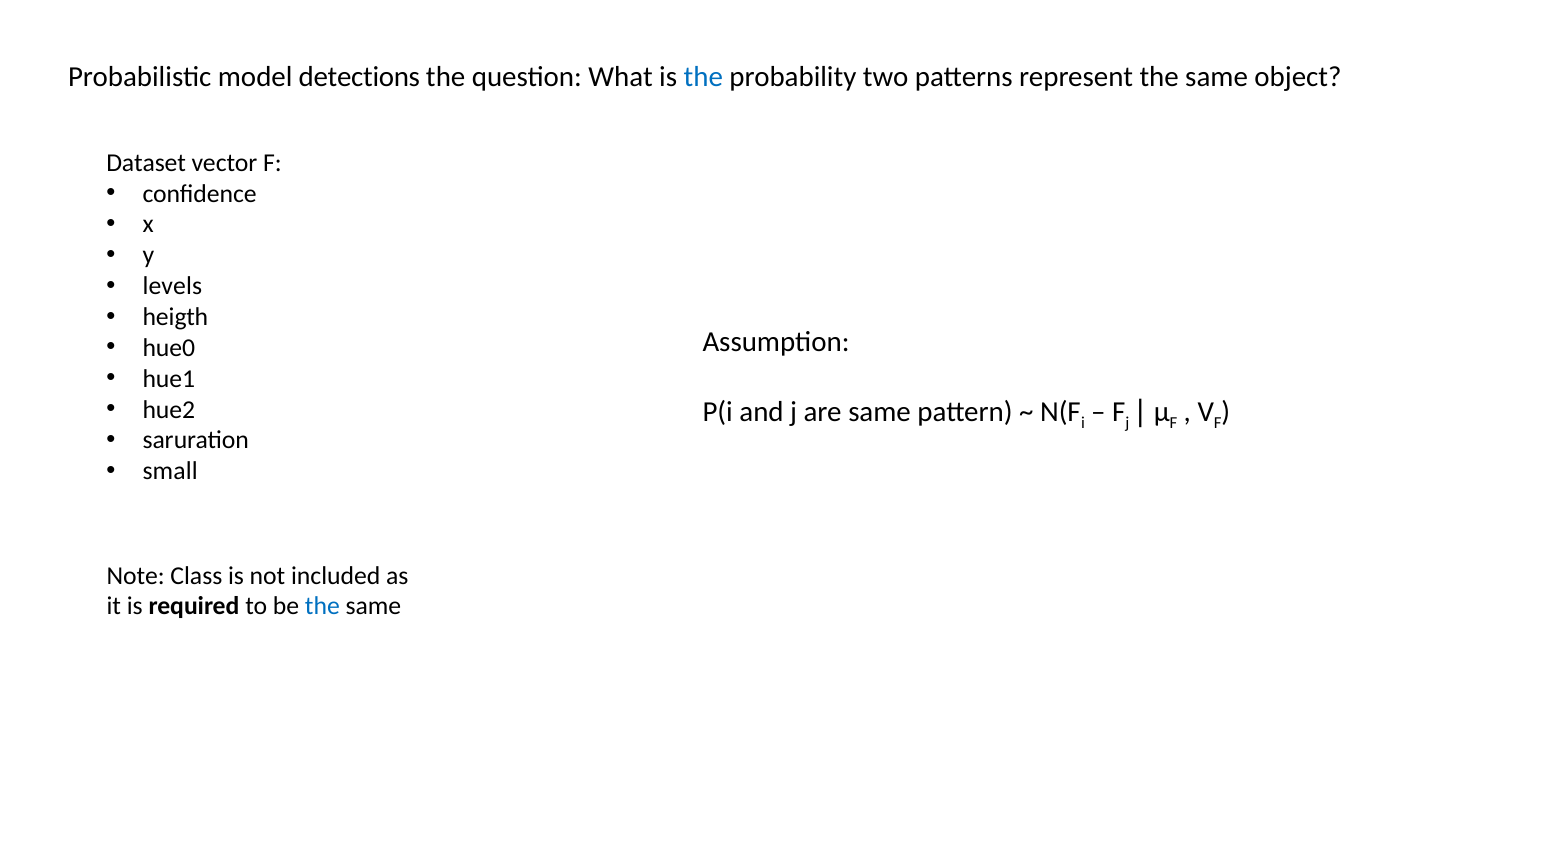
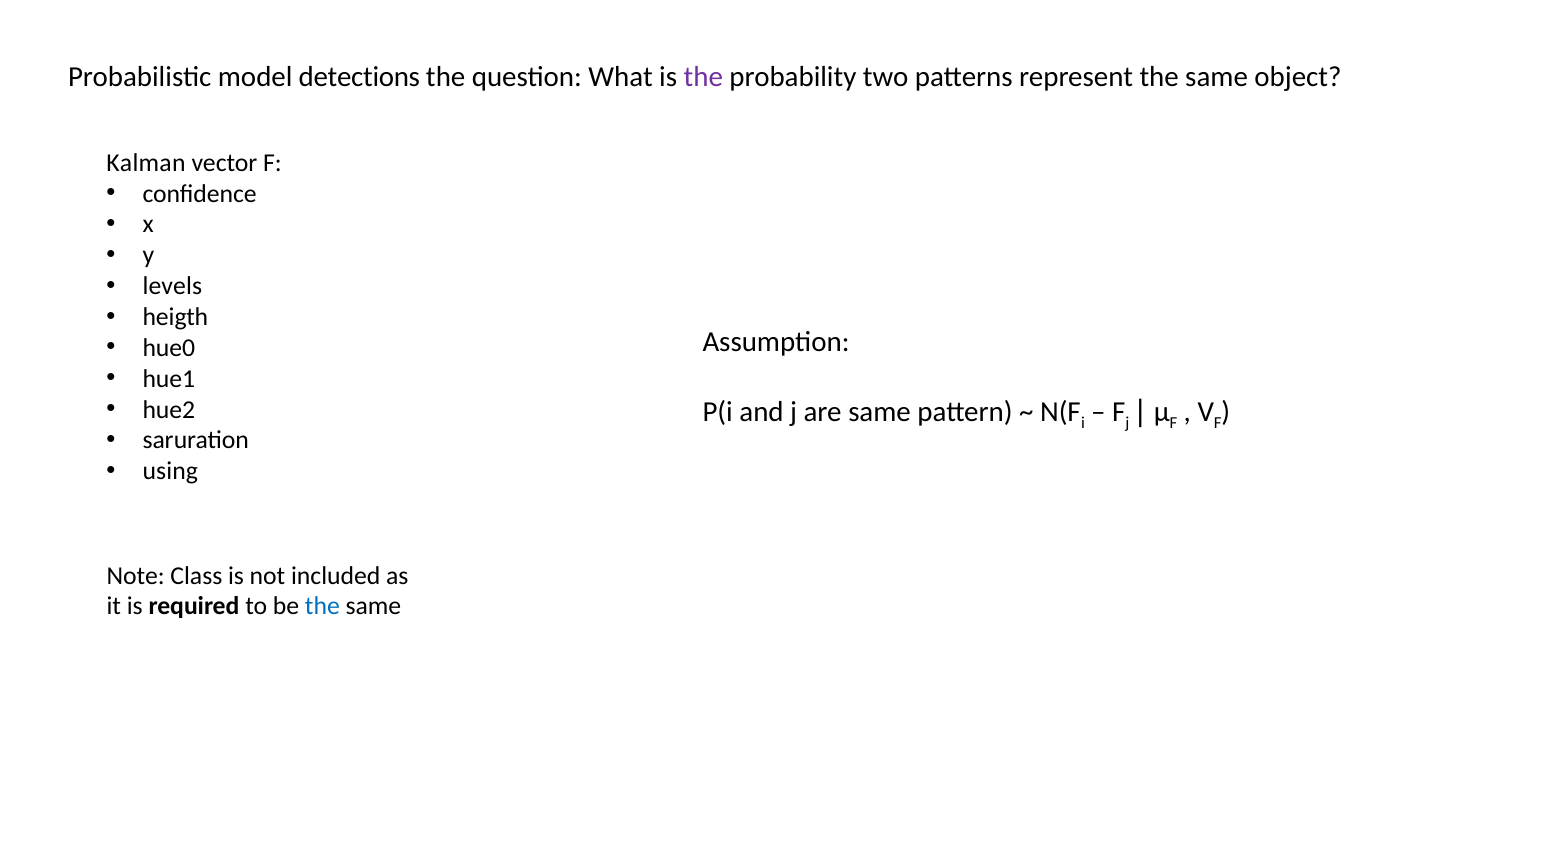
the at (703, 77) colour: blue -> purple
Dataset: Dataset -> Kalman
small: small -> using
